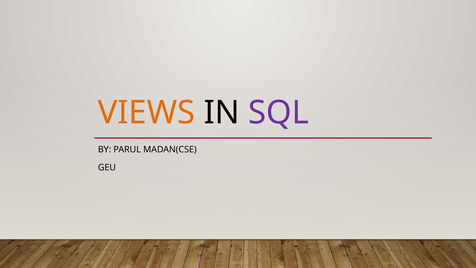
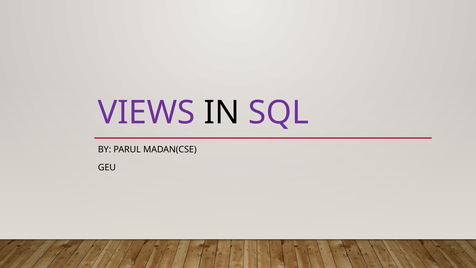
VIEWS colour: orange -> purple
